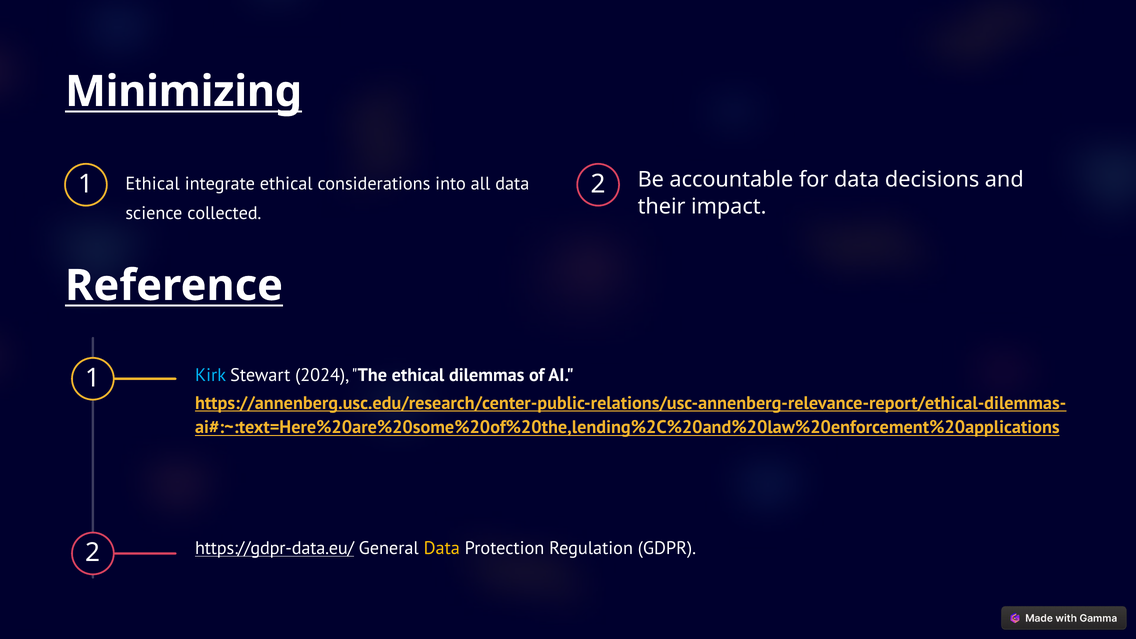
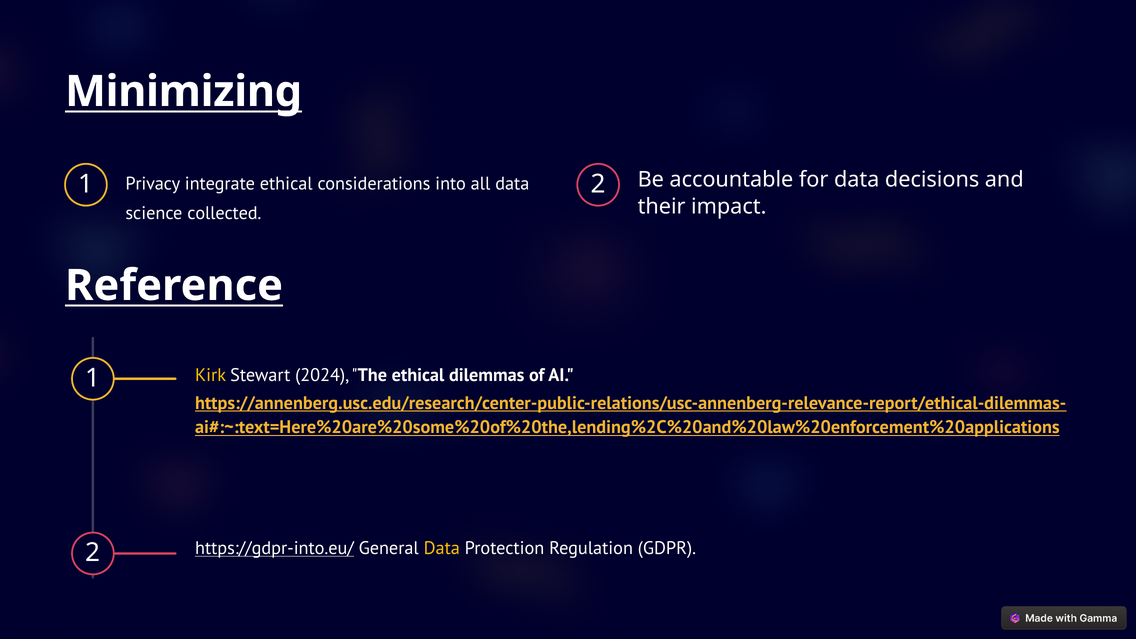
1 Ethical: Ethical -> Privacy
Kirk colour: light blue -> yellow
https://gdpr-data.eu/: https://gdpr-data.eu/ -> https://gdpr-into.eu/
